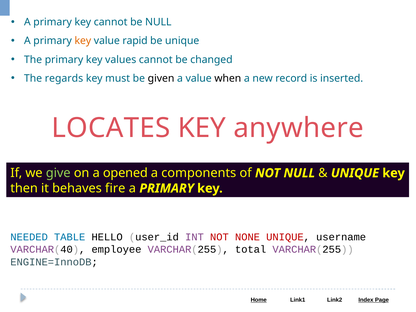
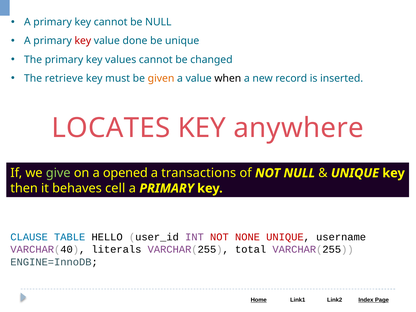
key at (83, 41) colour: orange -> red
rapid: rapid -> done
regards: regards -> retrieve
given colour: black -> orange
components: components -> transactions
fire: fire -> cell
NEEDED: NEEDED -> CLAUSE
employee: employee -> literals
